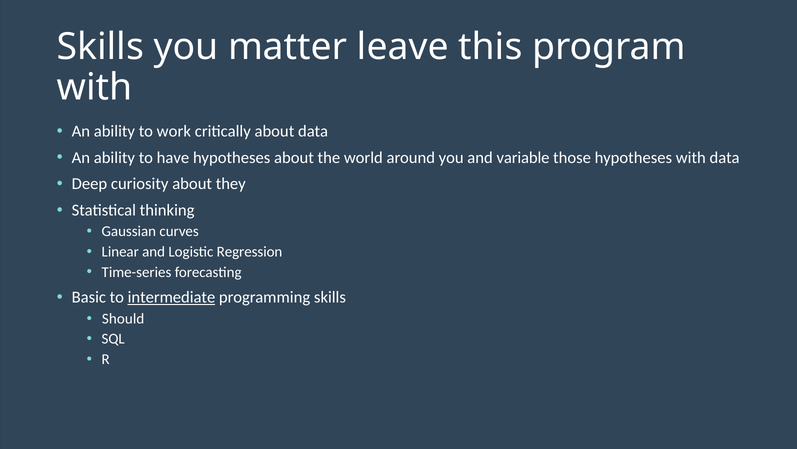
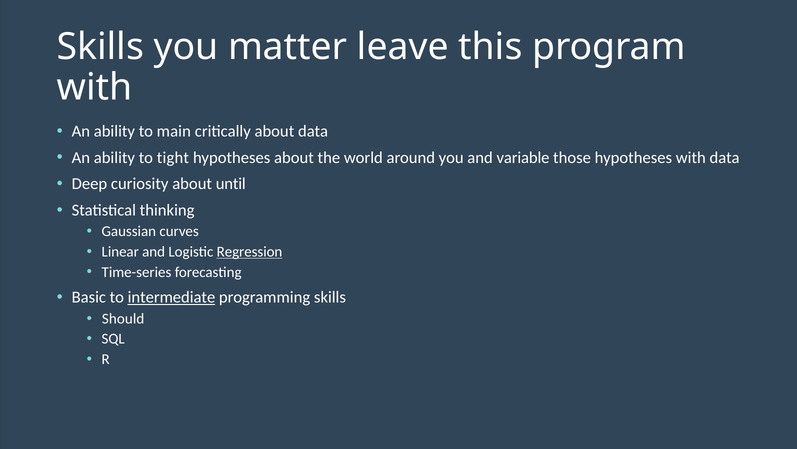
work: work -> main
have: have -> tight
they: they -> until
Regression underline: none -> present
